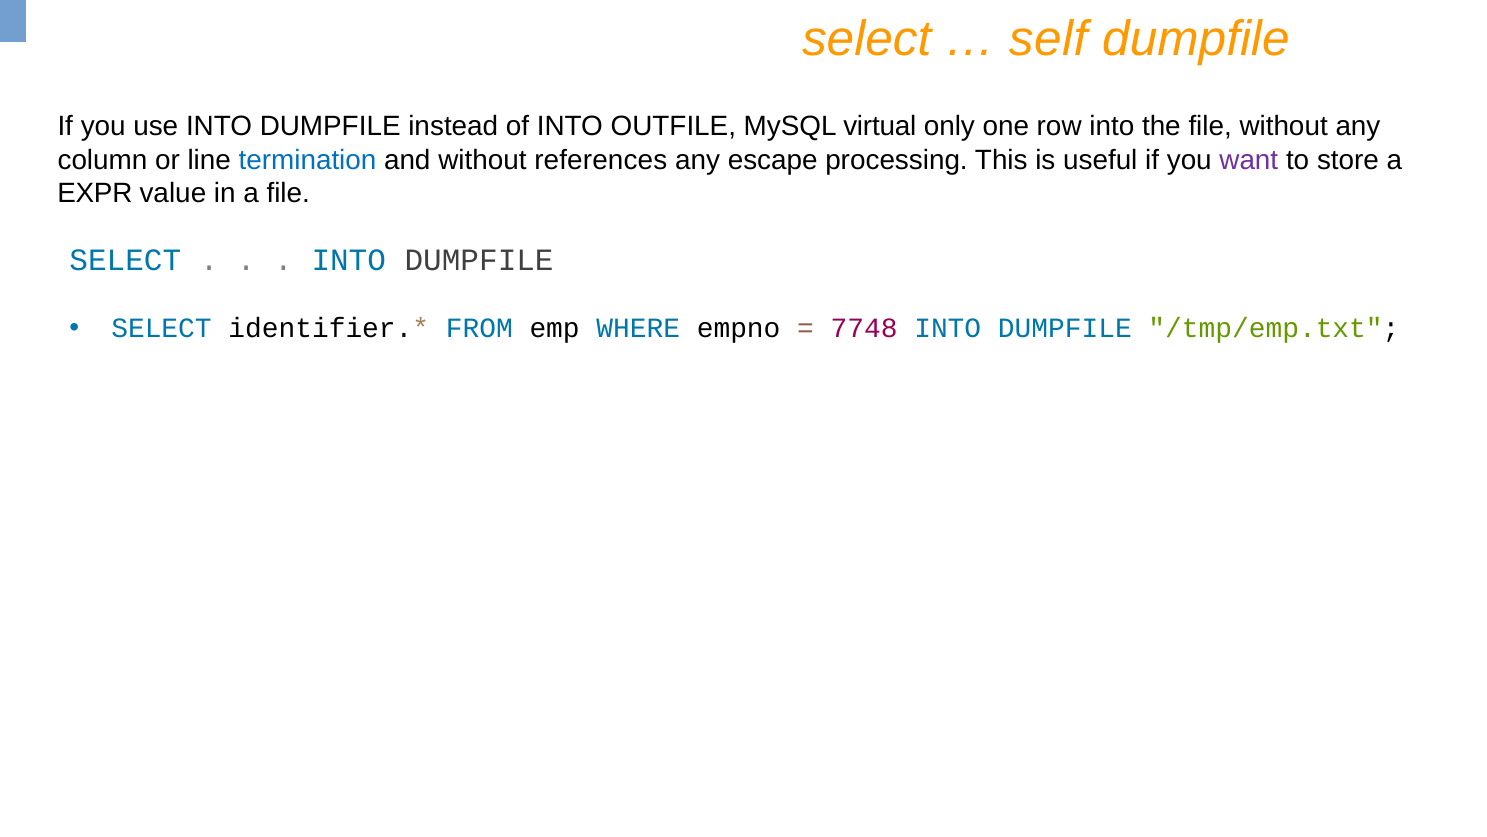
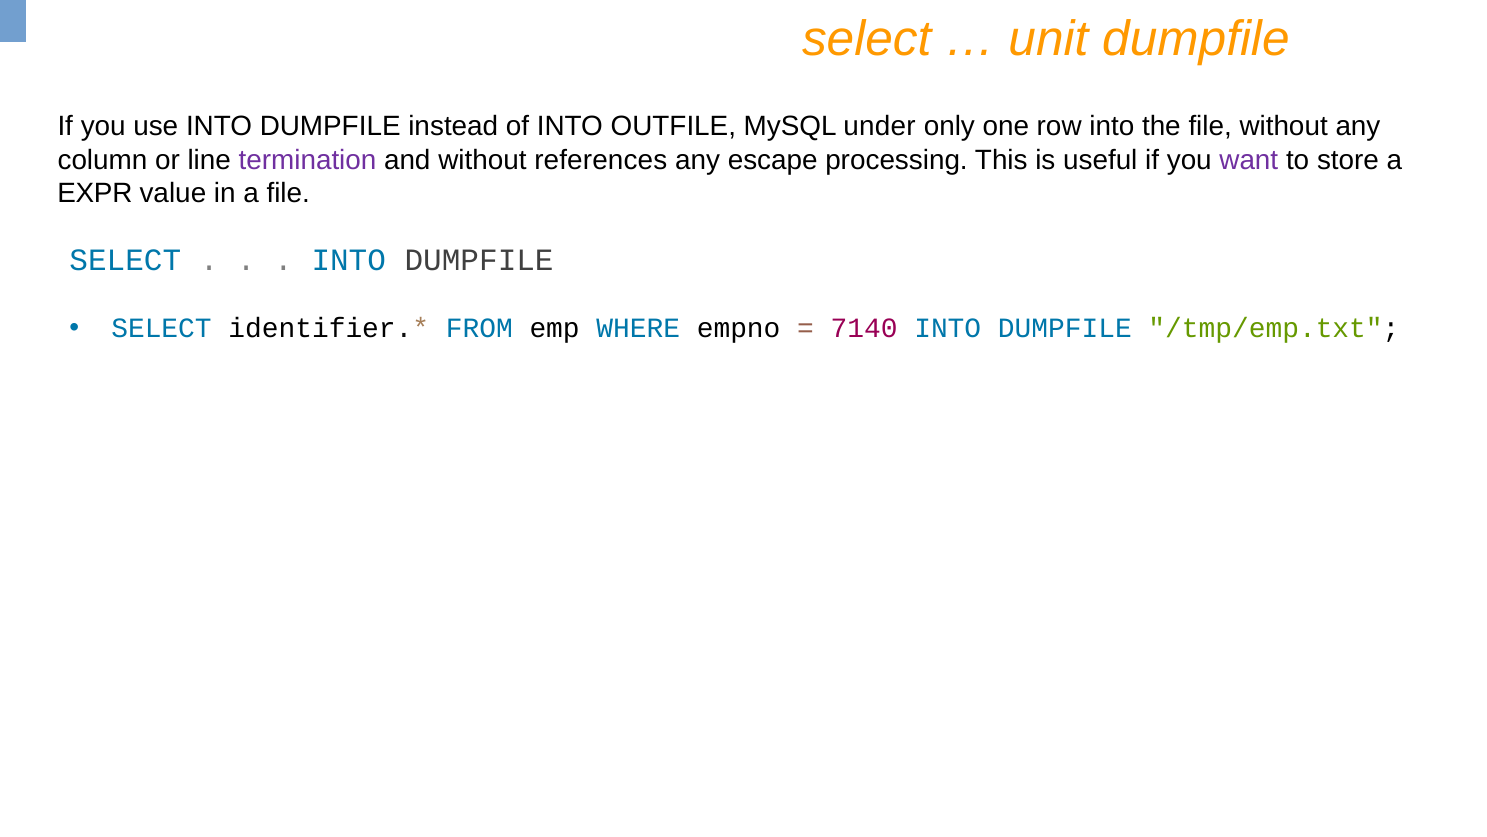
self: self -> unit
virtual: virtual -> under
termination colour: blue -> purple
7748: 7748 -> 7140
